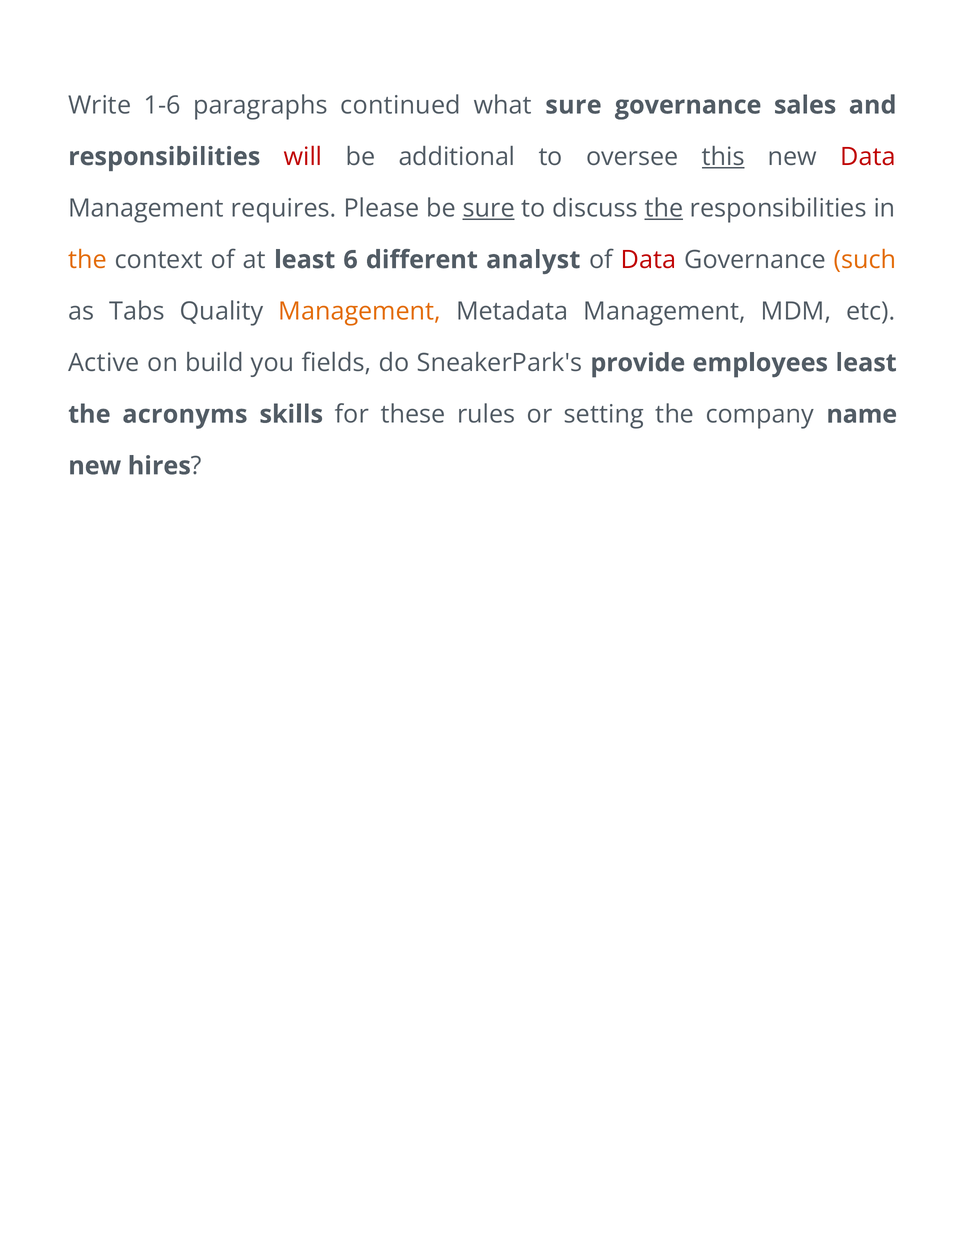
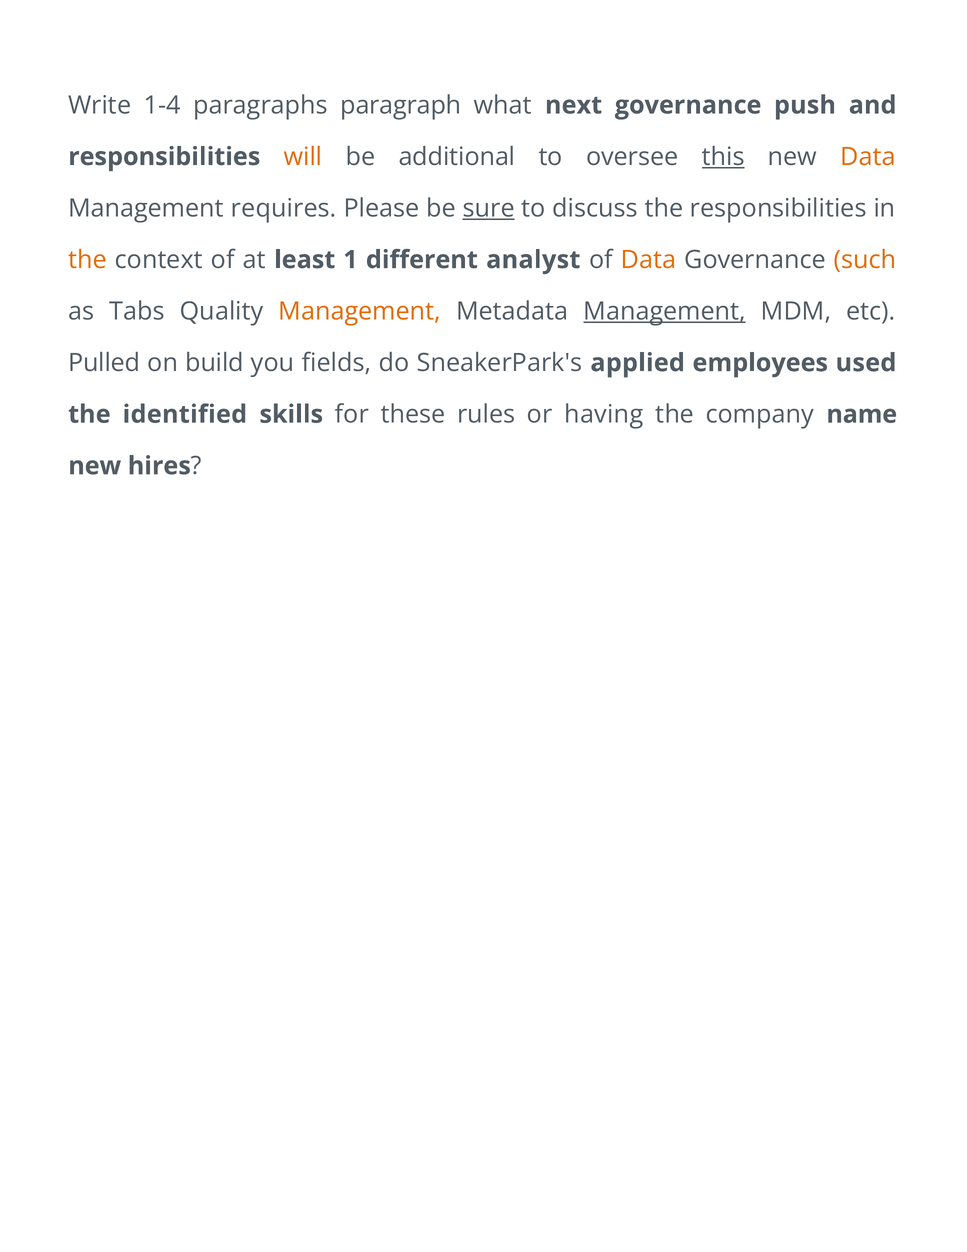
1-6: 1-6 -> 1-4
continued: continued -> paragraph
what sure: sure -> next
sales: sales -> push
will colour: red -> orange
Data at (868, 157) colour: red -> orange
the at (664, 208) underline: present -> none
6: 6 -> 1
Data at (649, 260) colour: red -> orange
Management at (665, 311) underline: none -> present
Active: Active -> Pulled
provide: provide -> applied
employees least: least -> used
acronyms: acronyms -> identified
setting: setting -> having
